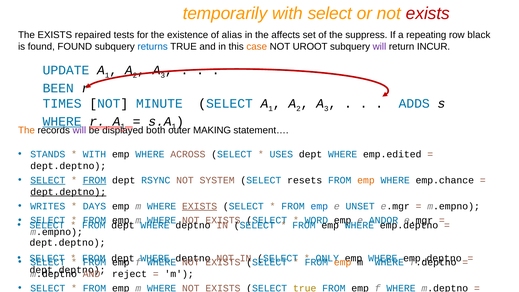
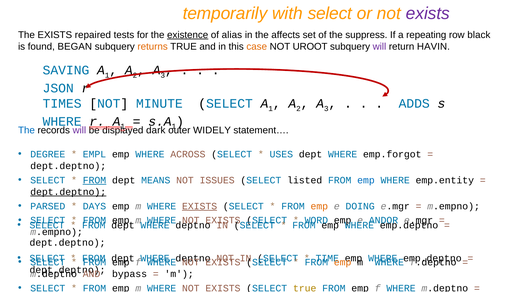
exists at (428, 14) colour: red -> purple
existence underline: none -> present
found FOUND: FOUND -> BEGAN
returns colour: blue -> orange
INCUR: INCUR -> HAVIN
UPDATE: UPDATE -> SAVING
BEEN: BEEN -> JSON
WHERE at (62, 121) underline: present -> none
The at (26, 130) colour: orange -> blue
both: both -> dark
MAKING: MAKING -> WIDELY
STANDS: STANDS -> DEGREE
WITH at (94, 154): WITH -> EMPL
emp.edited: emp.edited -> emp.forgot
SELECT at (48, 180) underline: present -> none
RSYNC: RSYNC -> MEANS
SYSTEM: SYSTEM -> ISSUES
resets: resets -> listed
emp at (366, 180) colour: orange -> blue
emp.chance: emp.chance -> emp.entity
WRITES: WRITES -> PARSED
emp at (319, 206) colour: blue -> orange
UNSET: UNSET -> DOING
ONLY: ONLY -> TIME
reject: reject -> bypass
